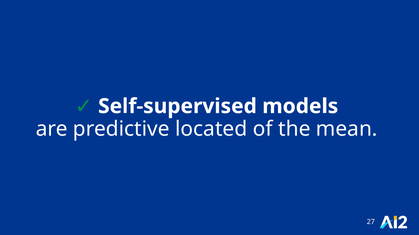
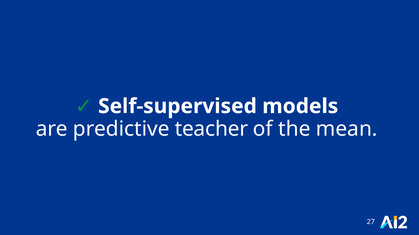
located: located -> teacher
